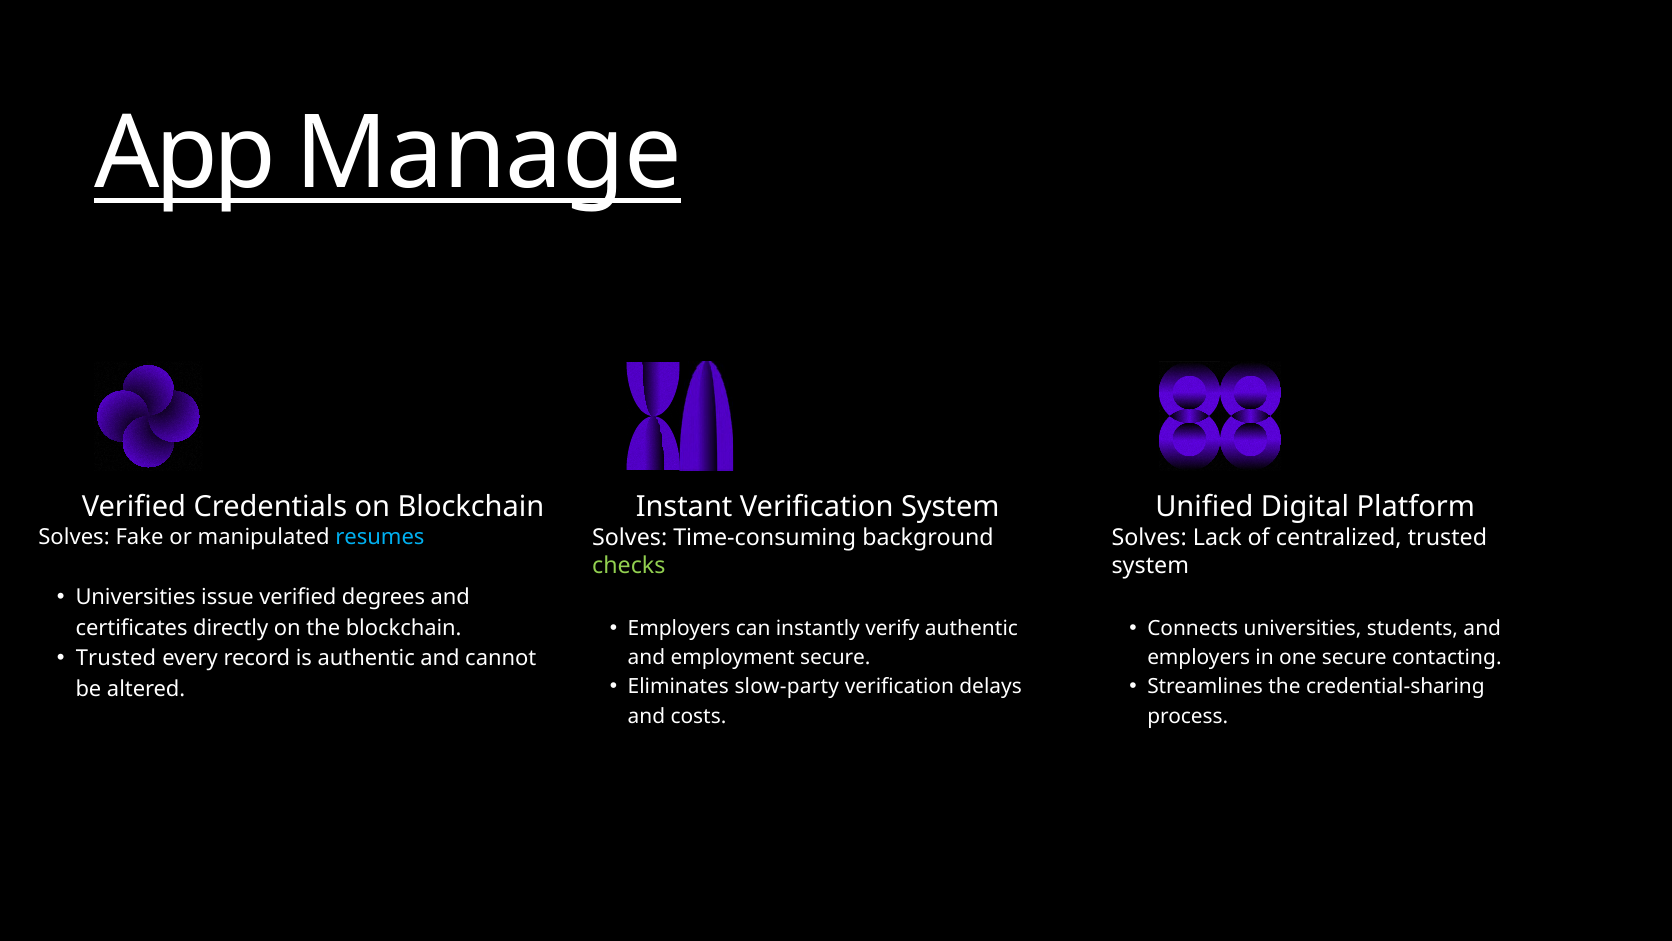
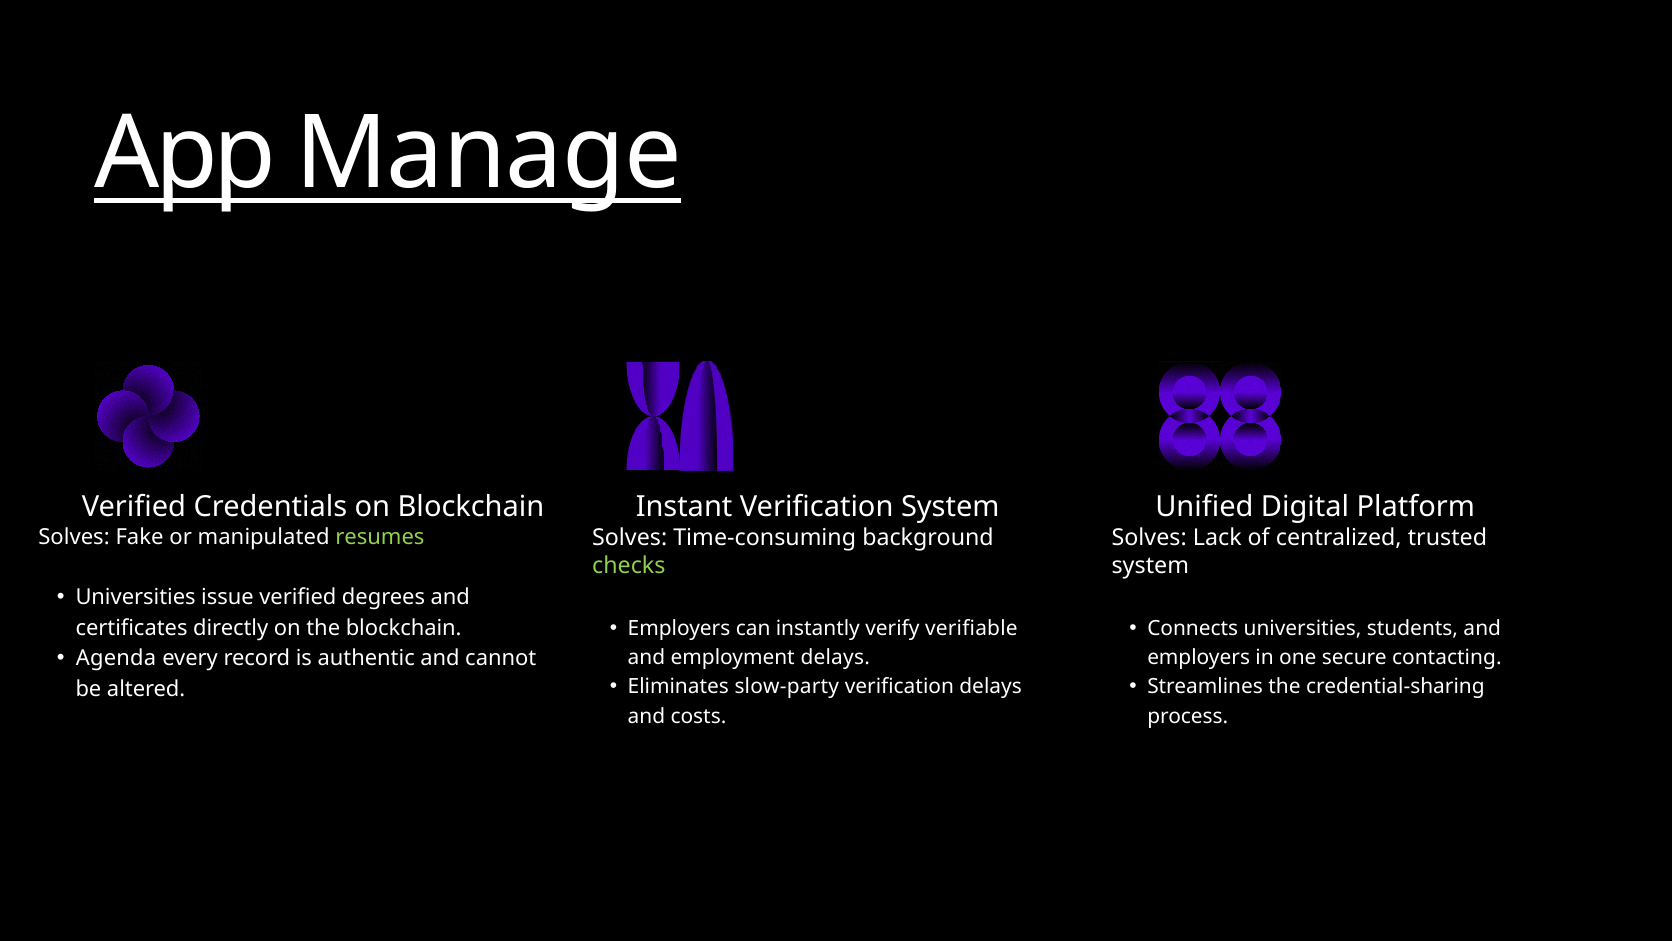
resumes colour: light blue -> light green
verify authentic: authentic -> verifiable
Trusted at (116, 658): Trusted -> Agenda
employment secure: secure -> delays
